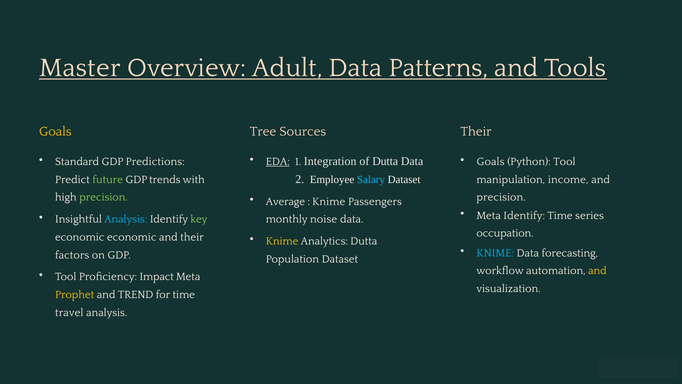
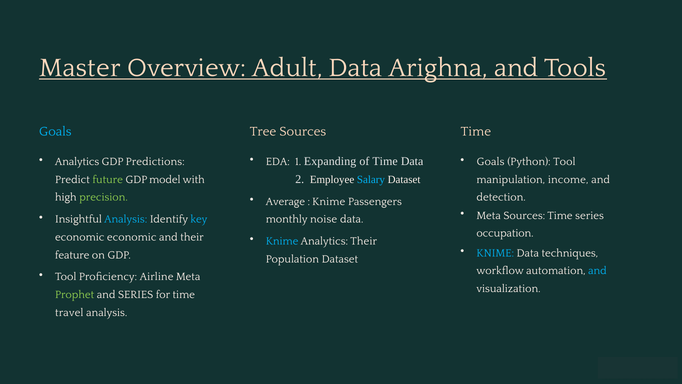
Patterns: Patterns -> Arighna
Goals at (55, 132) colour: yellow -> light blue
Their at (476, 132): Their -> Time
EDA underline: present -> none
Integration: Integration -> Expanding
of Dutta: Dutta -> Time
Standard at (77, 162): Standard -> Analytics
trends: trends -> model
precision at (501, 197): precision -> detection
Meta Identify: Identify -> Sources
key colour: light green -> light blue
Knime at (282, 241) colour: yellow -> light blue
Analytics Dutta: Dutta -> Their
forecasting: forecasting -> techniques
factors: factors -> feature
and at (597, 271) colour: yellow -> light blue
Impact: Impact -> Airline
Prophet colour: yellow -> light green
and TREND: TREND -> SERIES
